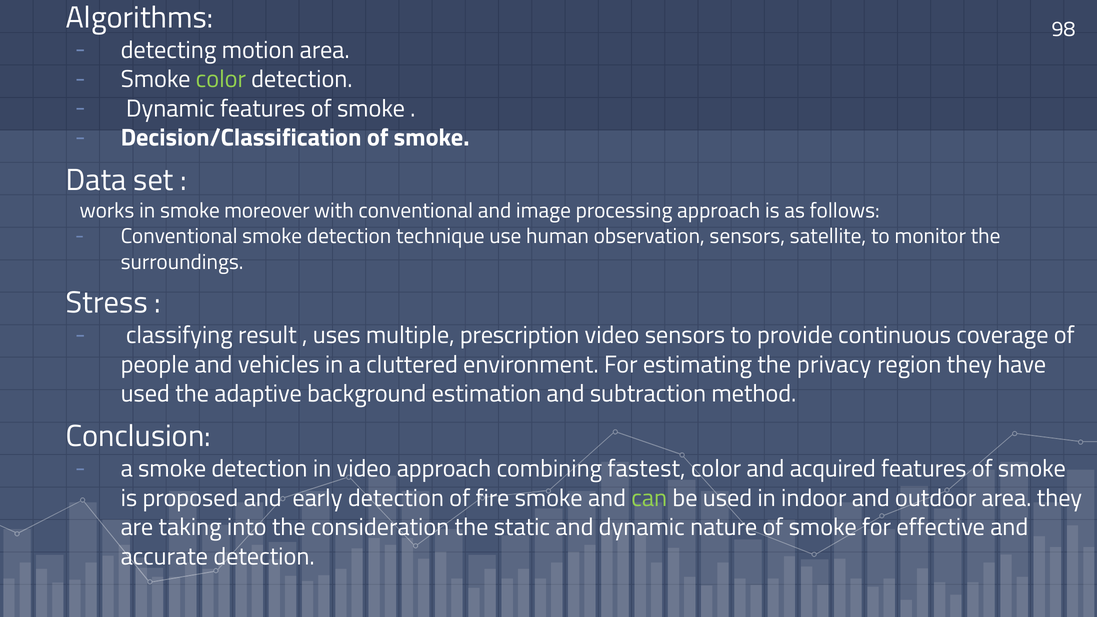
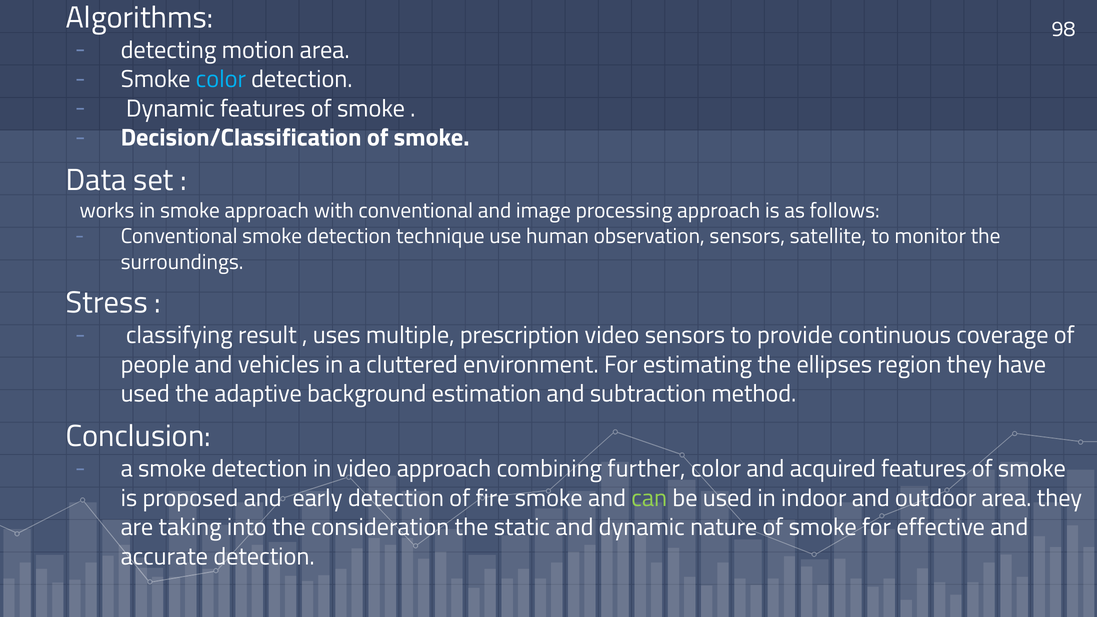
color at (221, 79) colour: light green -> light blue
smoke moreover: moreover -> approach
privacy: privacy -> ellipses
fastest: fastest -> further
